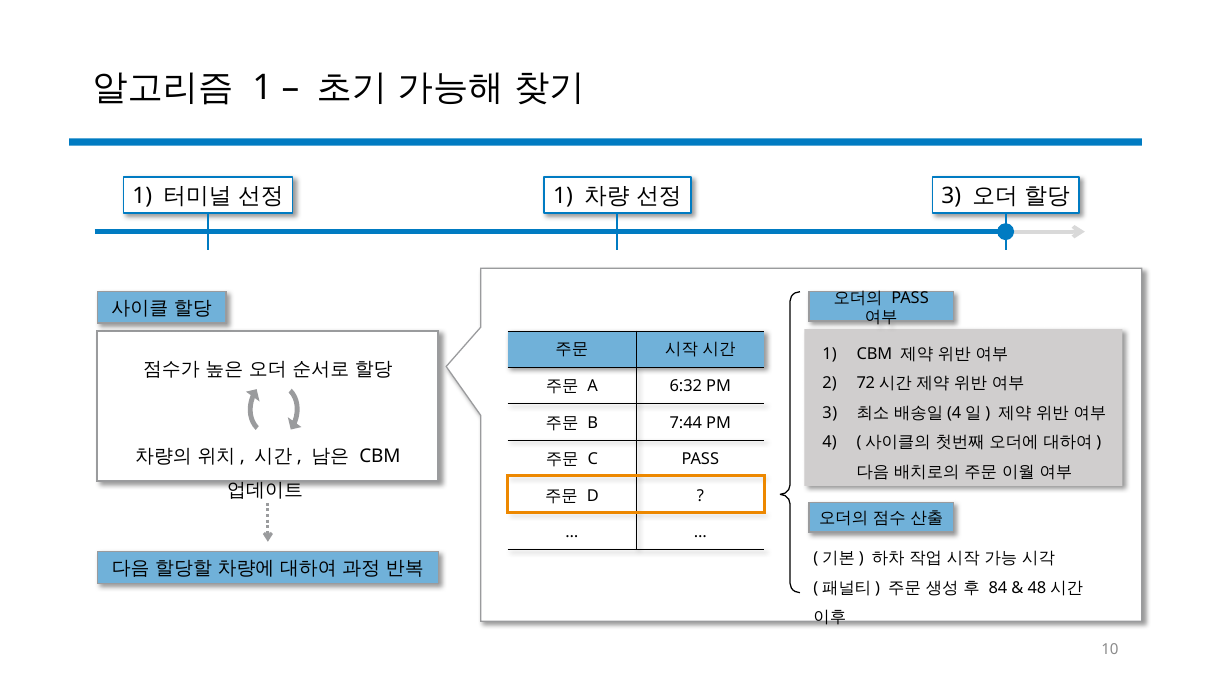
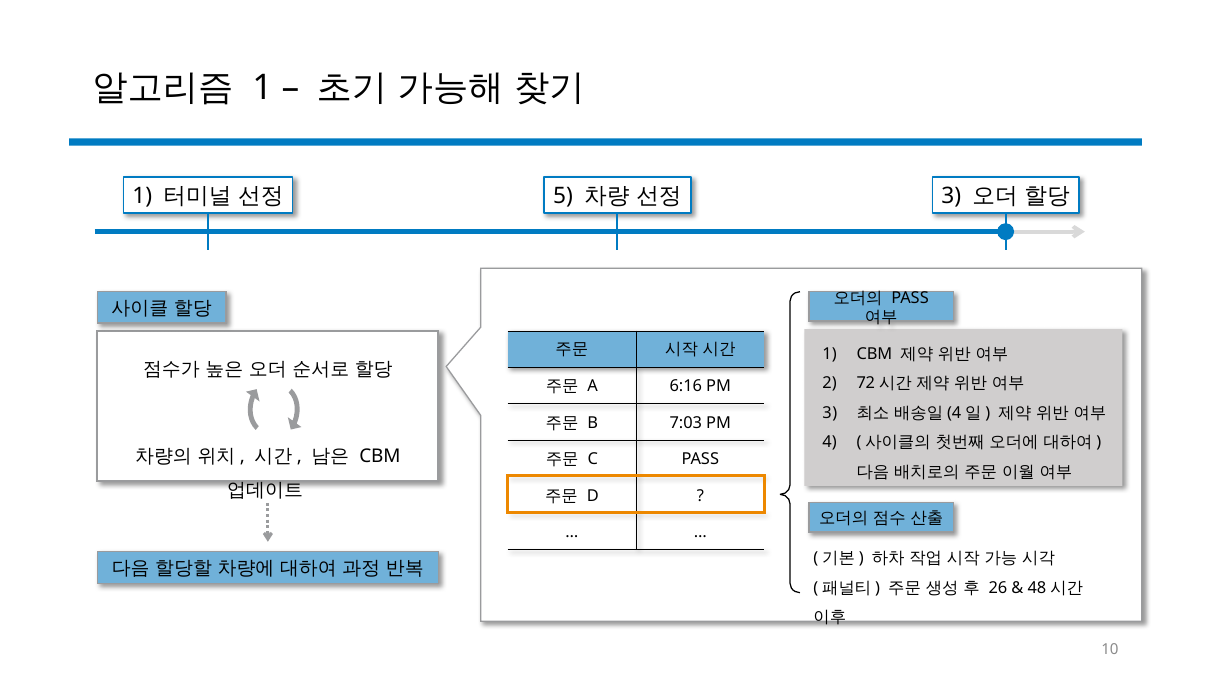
1 at (563, 196): 1 -> 5
6:32: 6:32 -> 6:16
7:44: 7:44 -> 7:03
84: 84 -> 26
